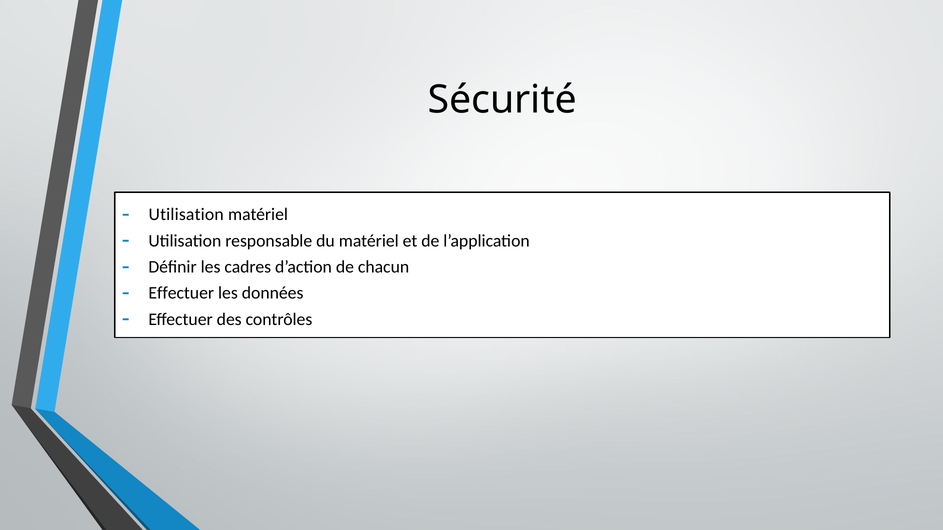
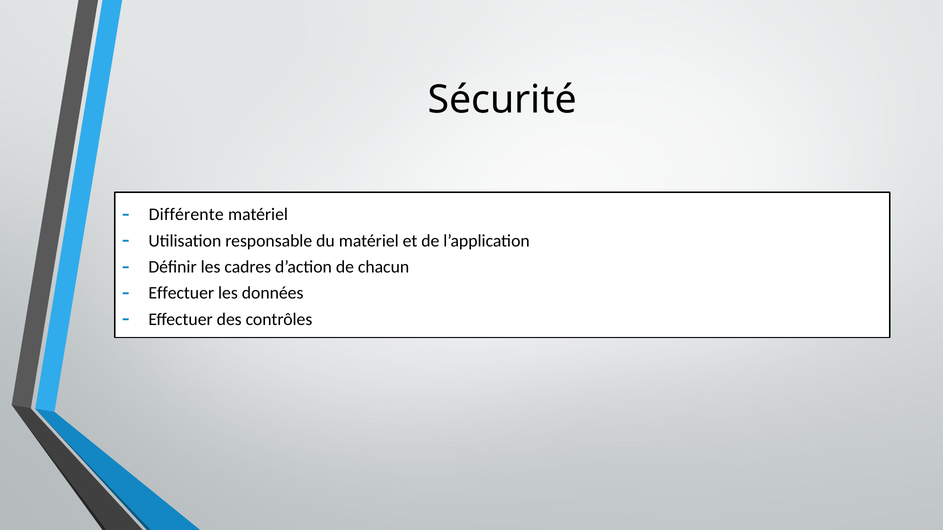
Utilisation at (186, 215): Utilisation -> Différente
